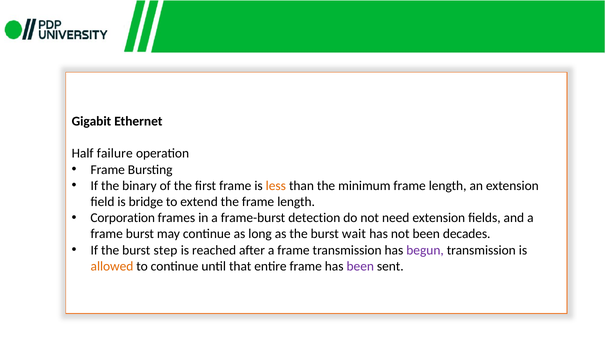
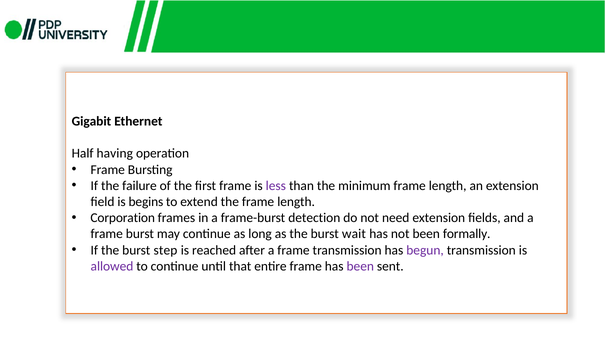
failure: failure -> having
binary: binary -> failure
less colour: orange -> purple
bridge: bridge -> begins
decades: decades -> formally
allowed colour: orange -> purple
